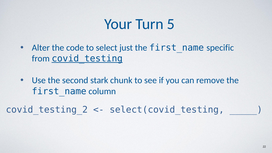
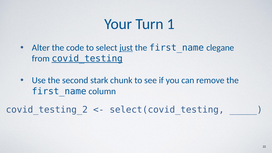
5: 5 -> 1
just underline: none -> present
specific: specific -> clegane
